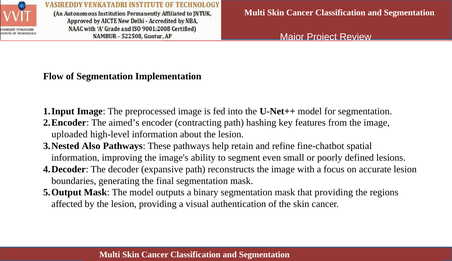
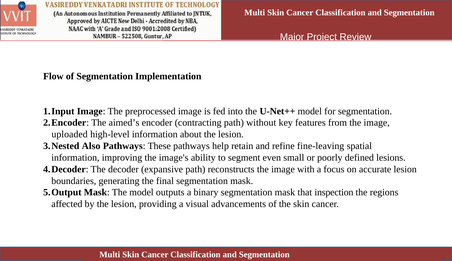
hashing: hashing -> without
fine-chatbot: fine-chatbot -> fine-leaving
that providing: providing -> inspection
authentication: authentication -> advancements
